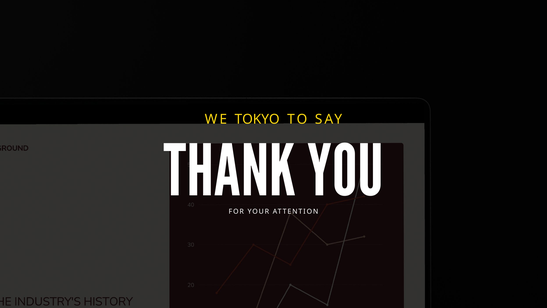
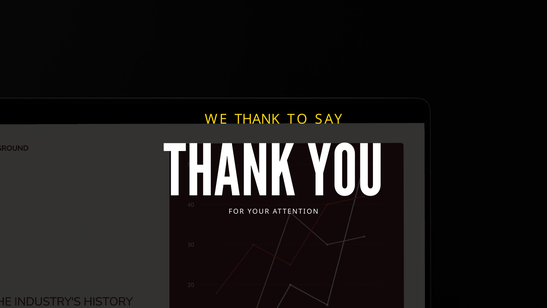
WE TOKYO: TOKYO -> THANK
